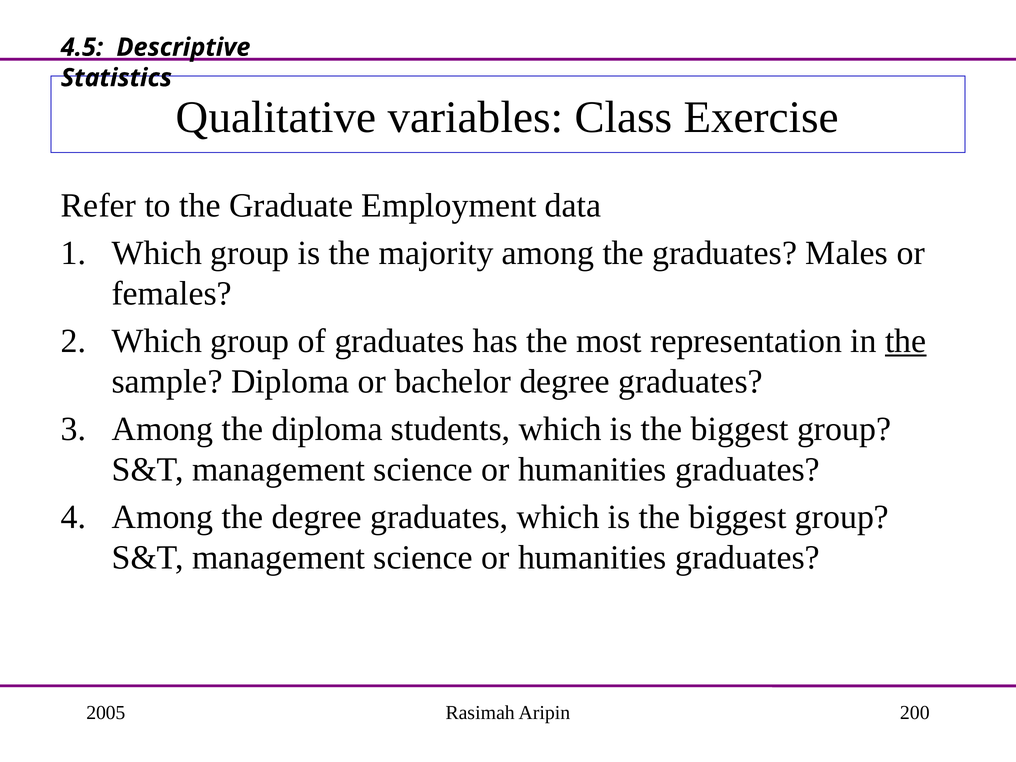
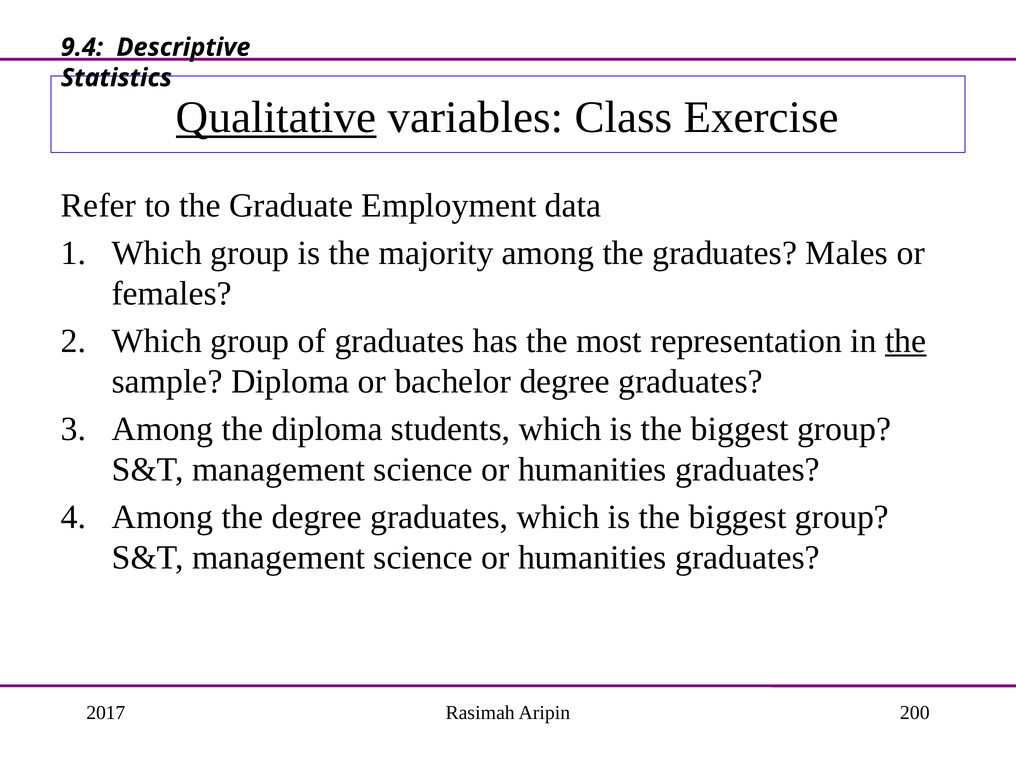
4.5: 4.5 -> 9.4
Qualitative underline: none -> present
2005: 2005 -> 2017
